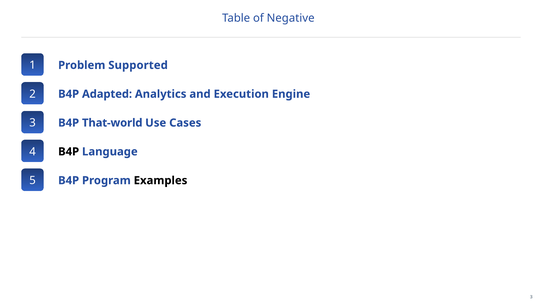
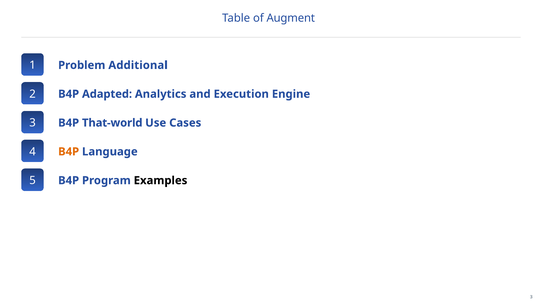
Negative: Negative -> Augment
Supported: Supported -> Additional
B4P at (69, 152) colour: black -> orange
